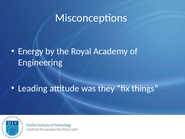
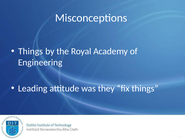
Energy at (31, 51): Energy -> Things
